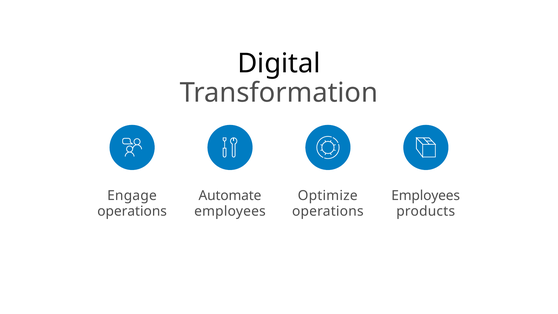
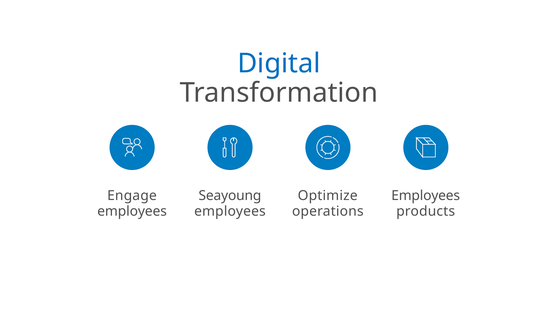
Digital colour: black -> blue
Automate: Automate -> Seayoung
operations at (132, 211): operations -> employees
